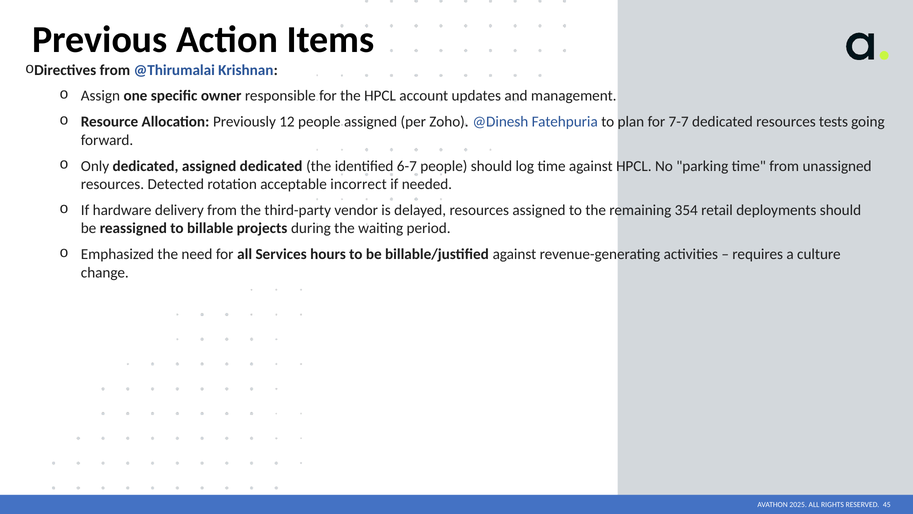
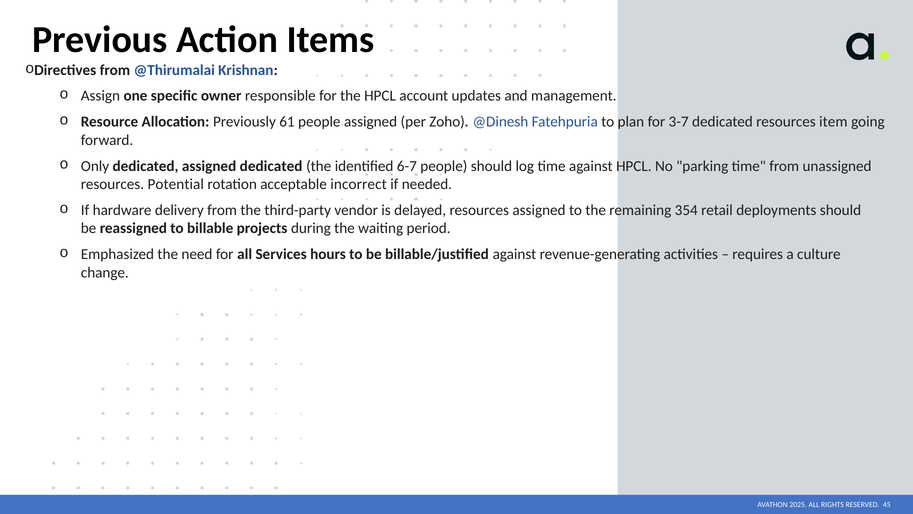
12: 12 -> 61
7-7: 7-7 -> 3-7
tests: tests -> item
Detected: Detected -> Potential
